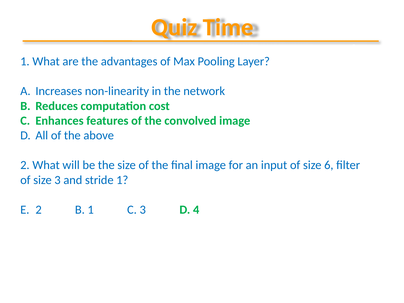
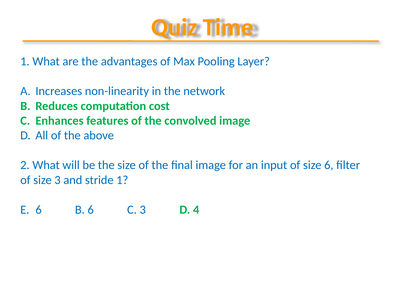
2 at (39, 210): 2 -> 6
B 1: 1 -> 6
